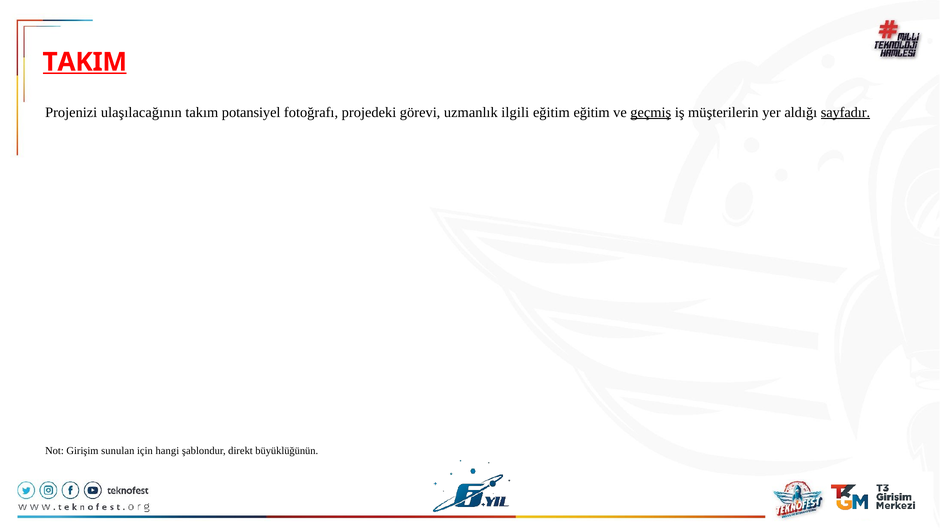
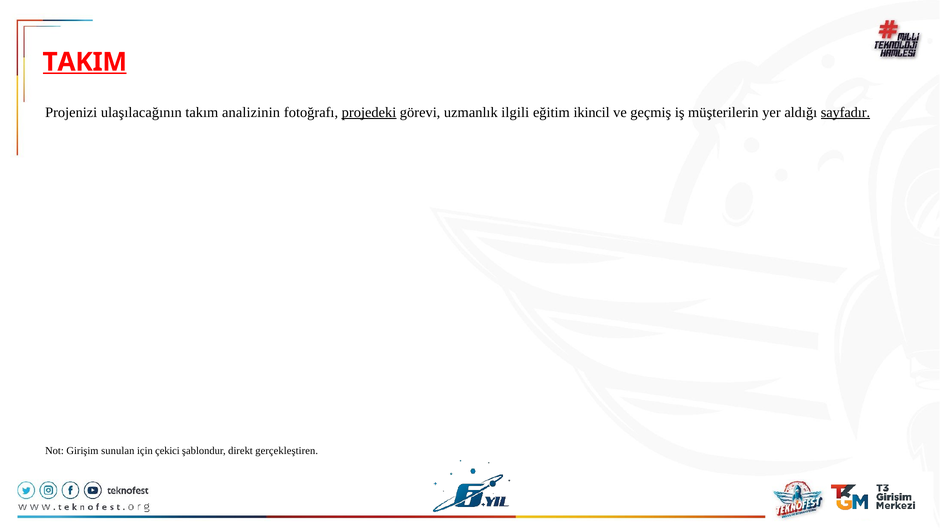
potansiyel: potansiyel -> analizinin
projedeki underline: none -> present
eğitim eğitim: eğitim -> ikincil
geçmiş underline: present -> none
hangi: hangi -> çekici
büyüklüğünün: büyüklüğünün -> gerçekleştiren
